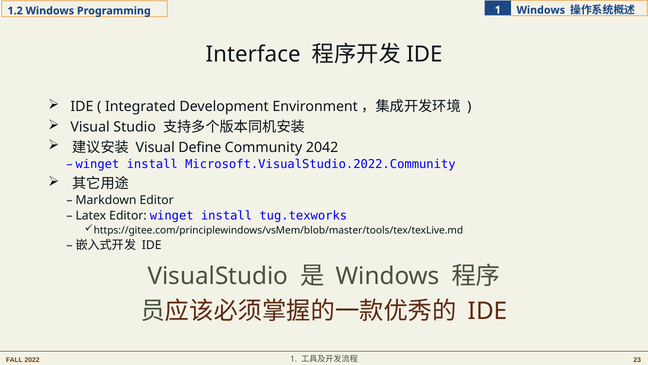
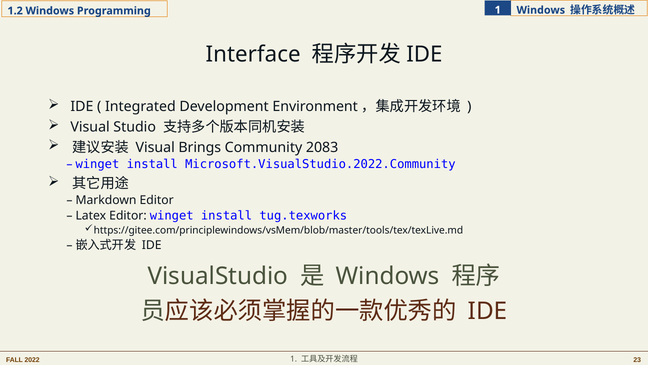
Define: Define -> Brings
2042: 2042 -> 2083
